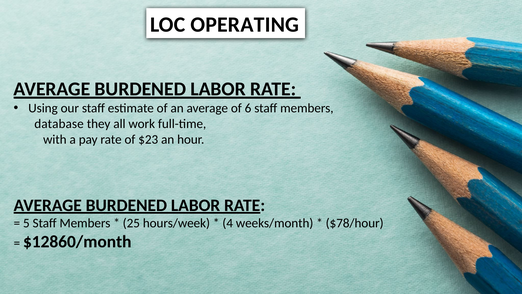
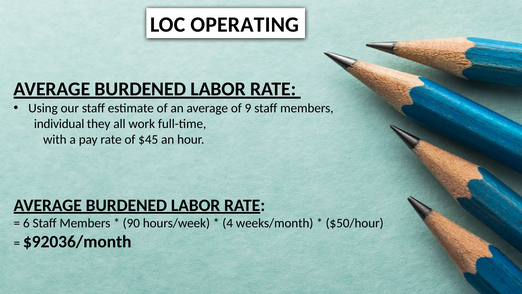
6: 6 -> 9
database: database -> individual
$23: $23 -> $45
5: 5 -> 6
25: 25 -> 90
$78/hour: $78/hour -> $50/hour
$12860/month: $12860/month -> $92036/month
